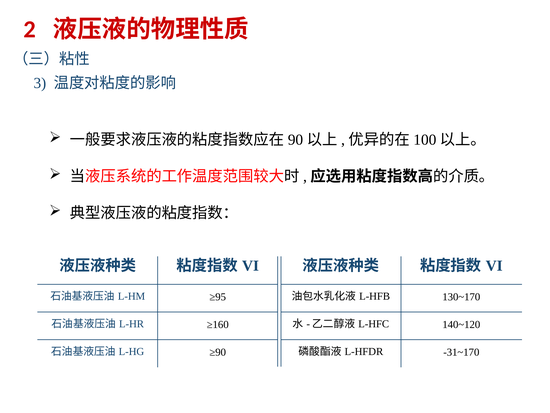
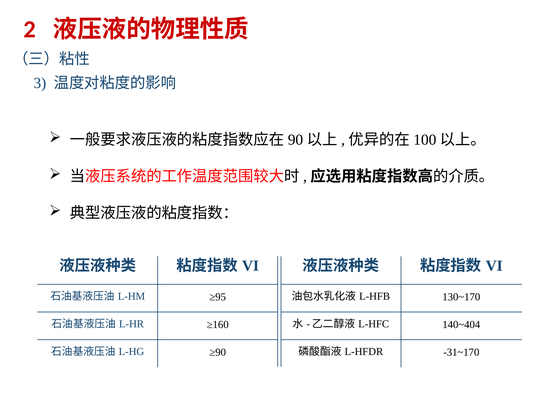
140~120: 140~120 -> 140~404
